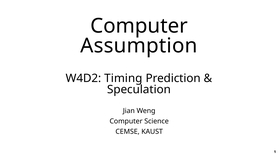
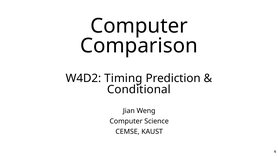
Assumption: Assumption -> Comparison
Speculation: Speculation -> Conditional
